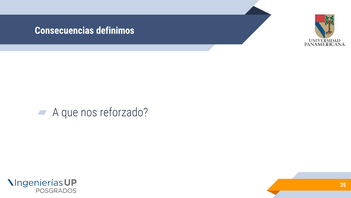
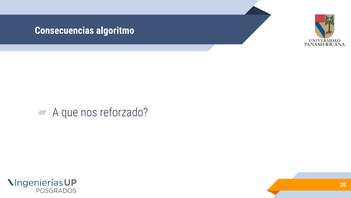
definimos: definimos -> algoritmo
